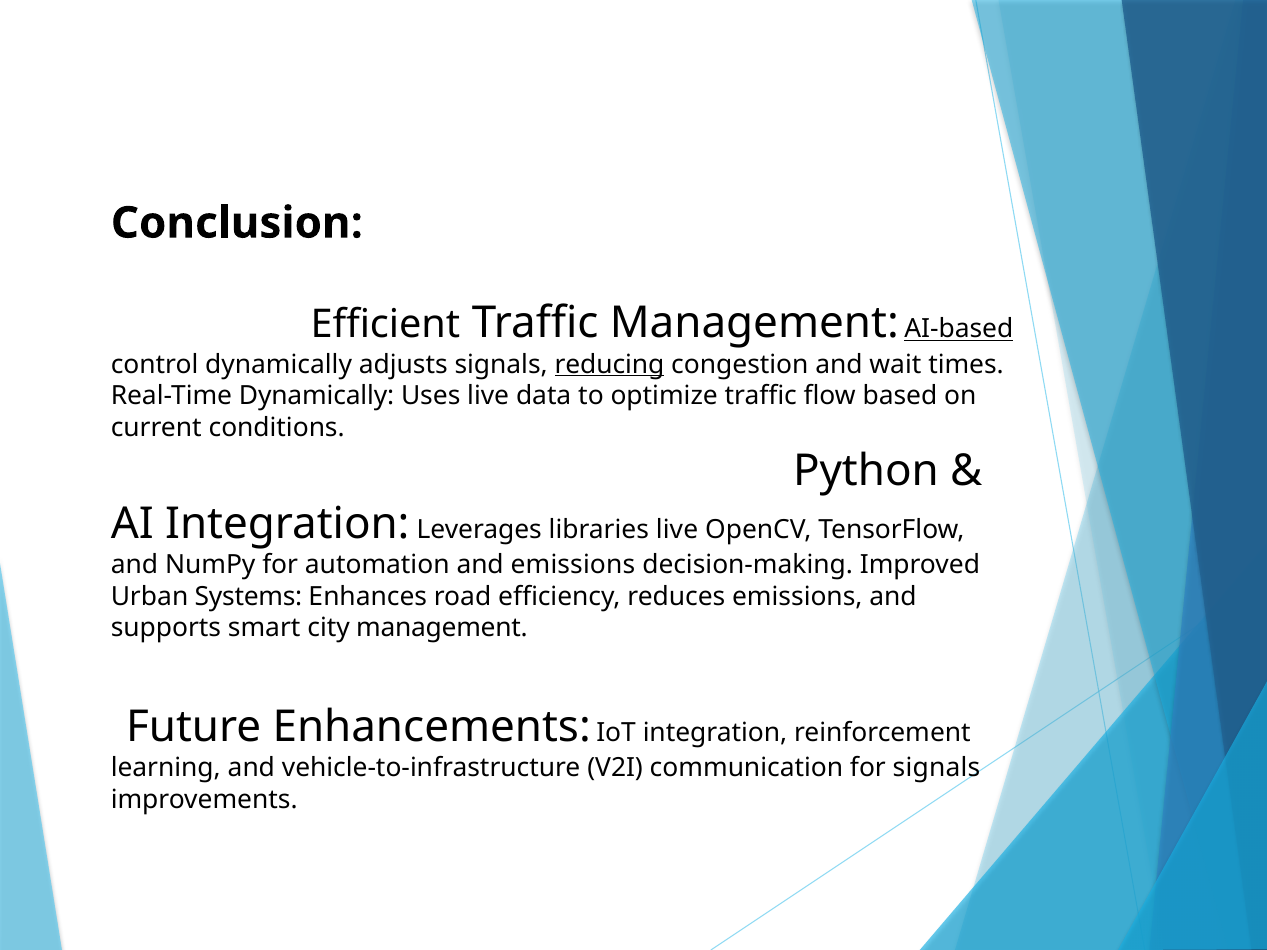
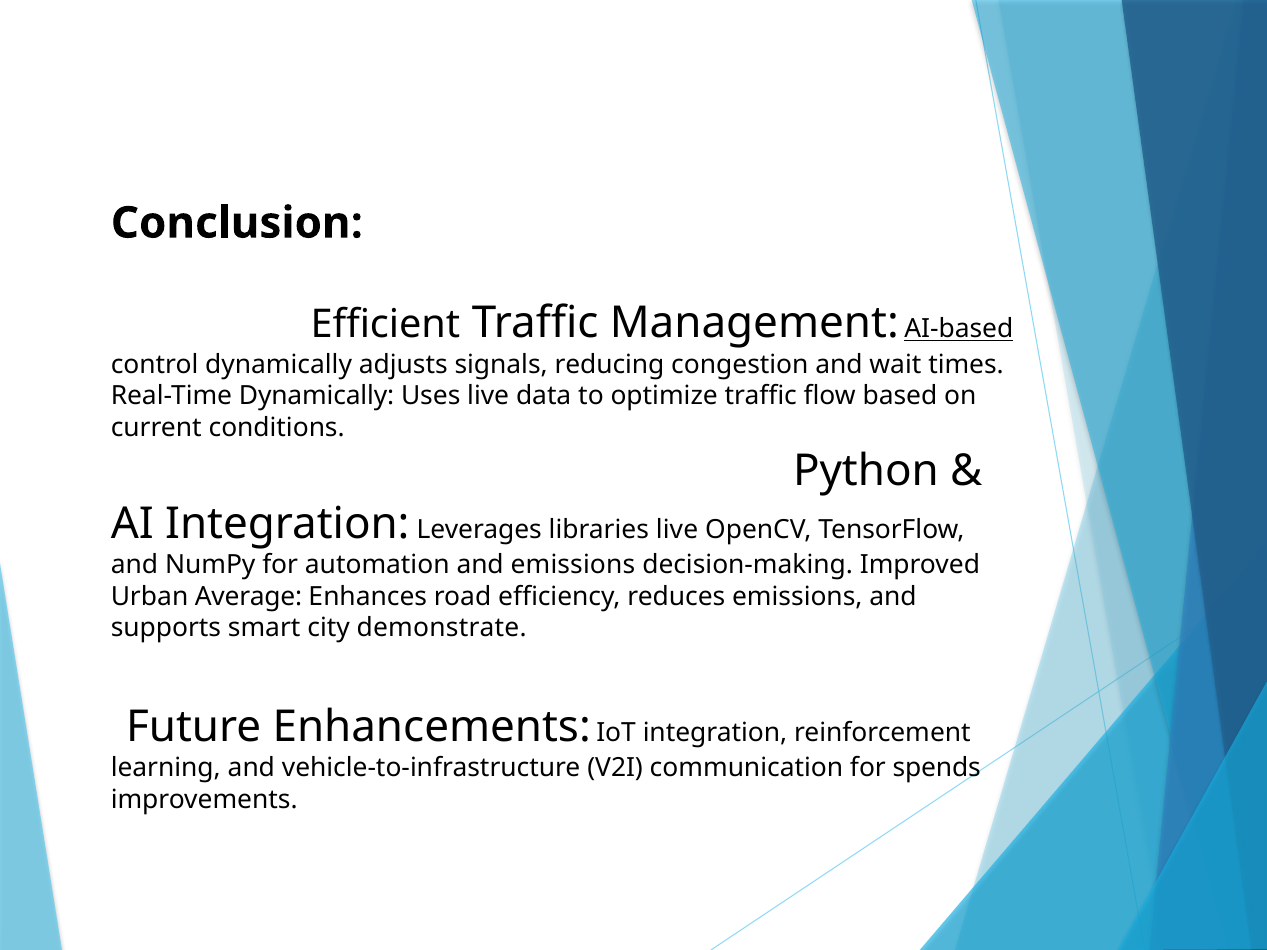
reducing underline: present -> none
Systems: Systems -> Average
city management: management -> demonstrate
for signals: signals -> spends
